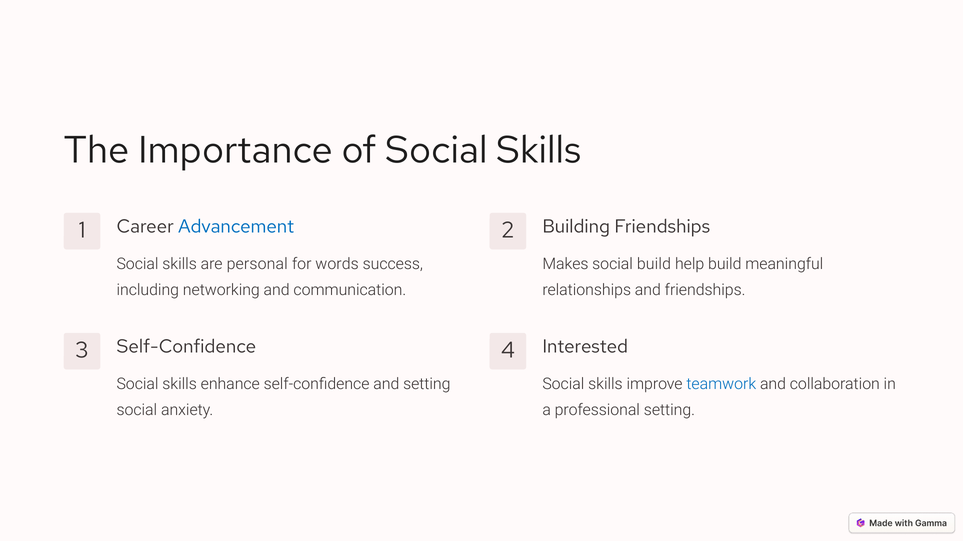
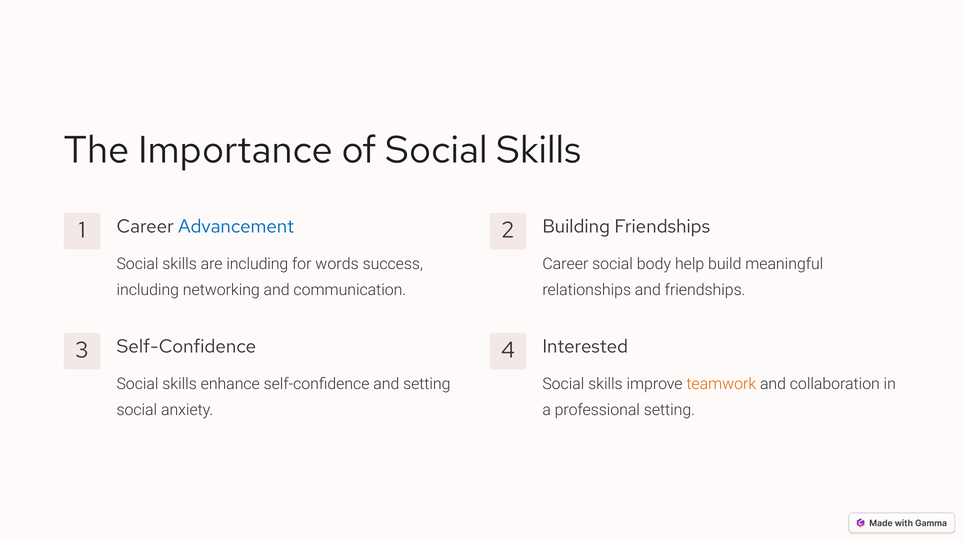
are personal: personal -> including
Makes at (565, 264): Makes -> Career
social build: build -> body
teamwork colour: blue -> orange
